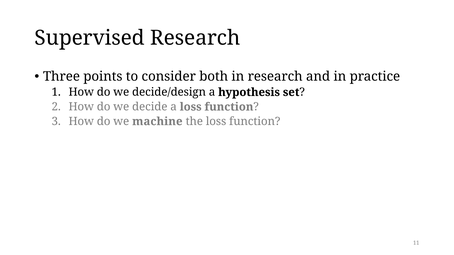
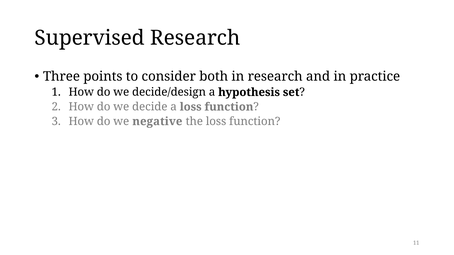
machine: machine -> negative
